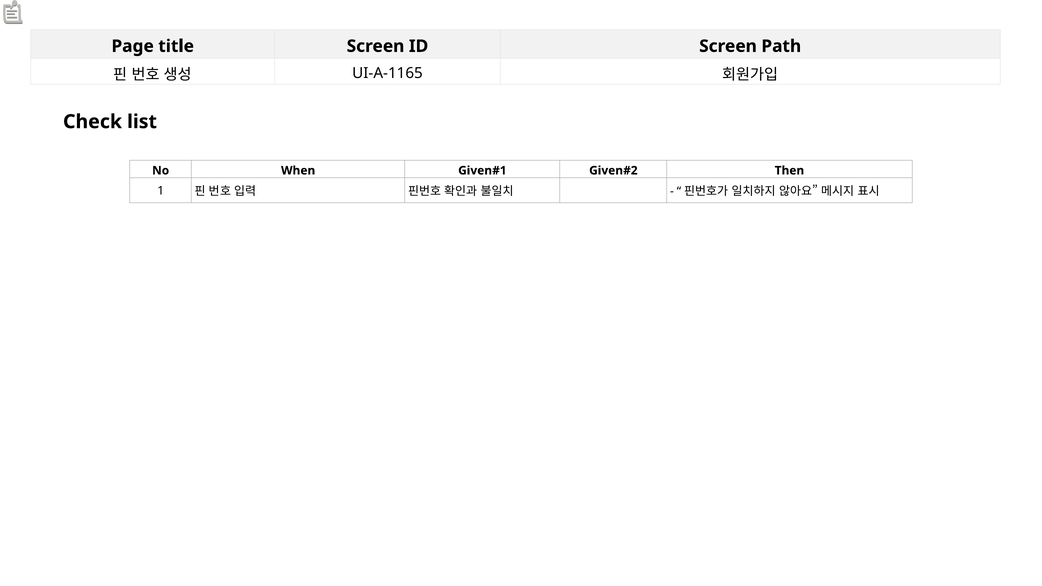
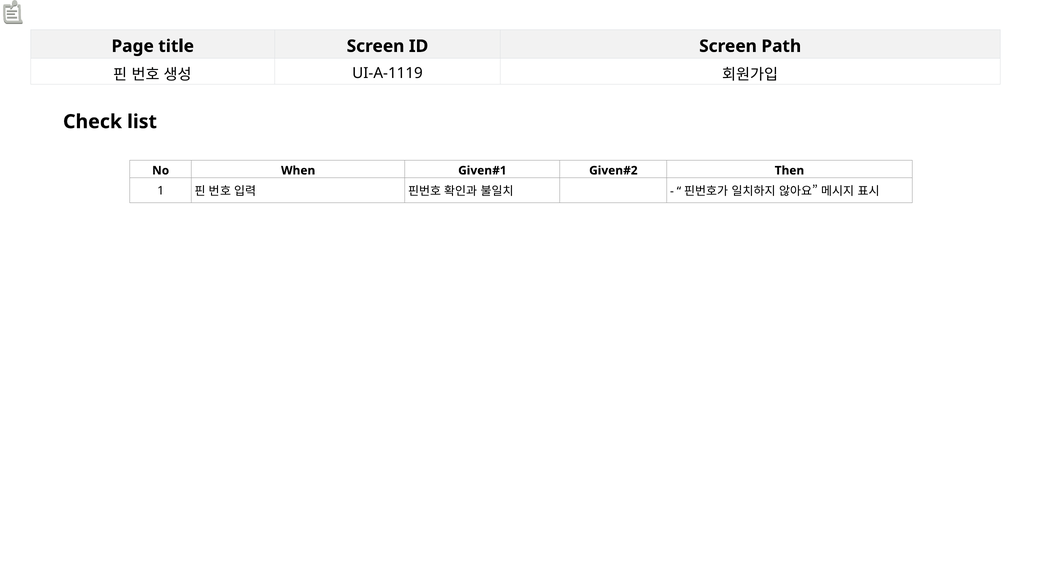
UI-A-1165: UI-A-1165 -> UI-A-1119
